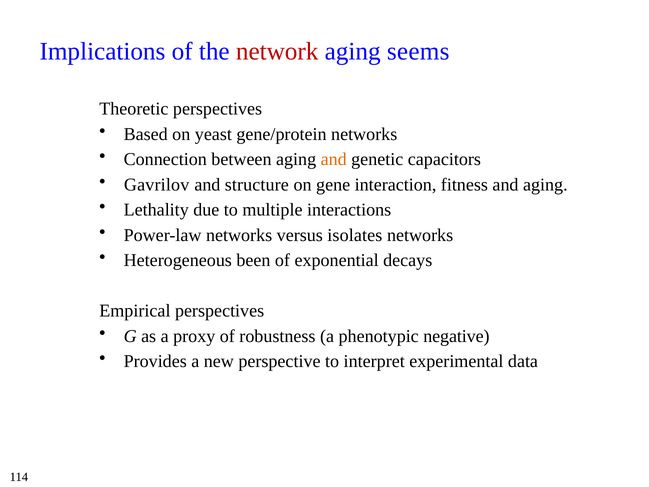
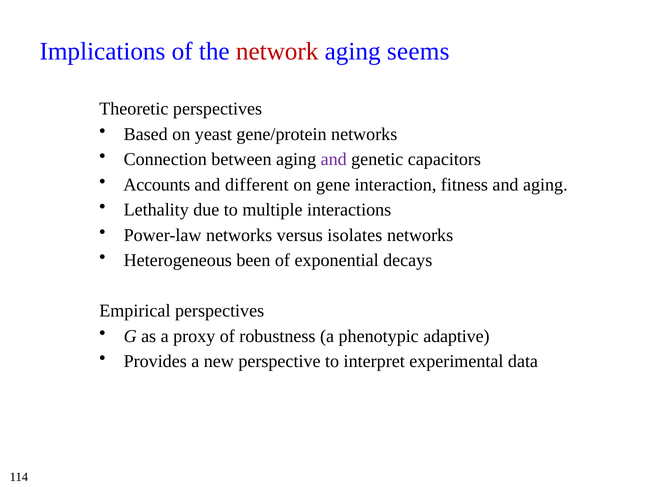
and at (334, 159) colour: orange -> purple
Gavrilov: Gavrilov -> Accounts
structure: structure -> different
negative: negative -> adaptive
